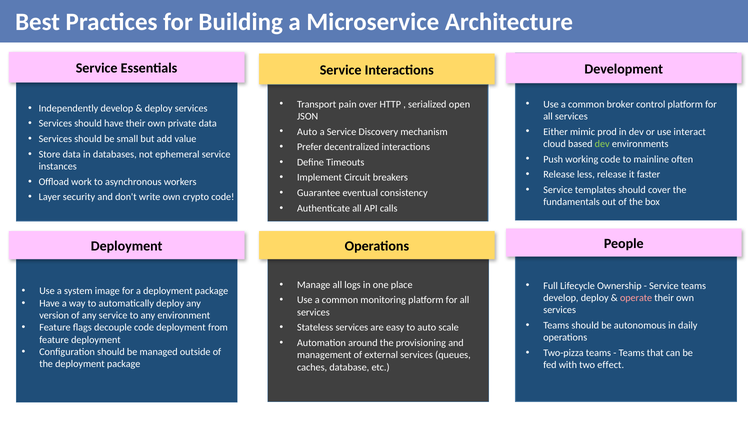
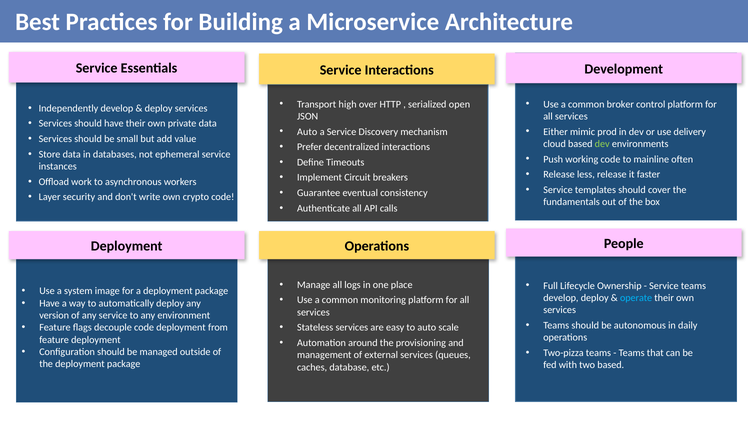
pain: pain -> high
interact: interact -> delivery
operate colour: pink -> light blue
two effect: effect -> based
